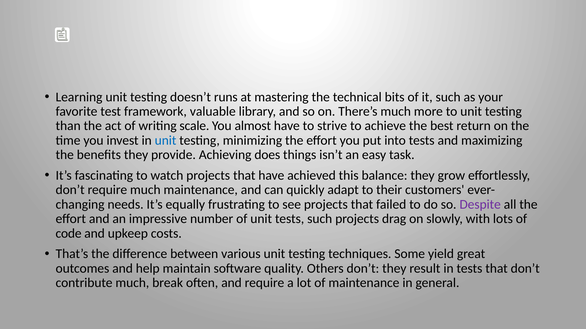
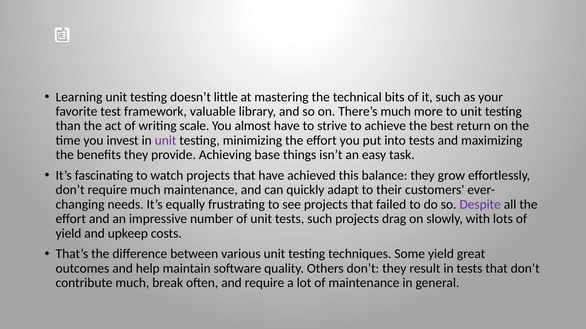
runs: runs -> little
unit at (166, 141) colour: blue -> purple
does: does -> base
code at (69, 234): code -> yield
